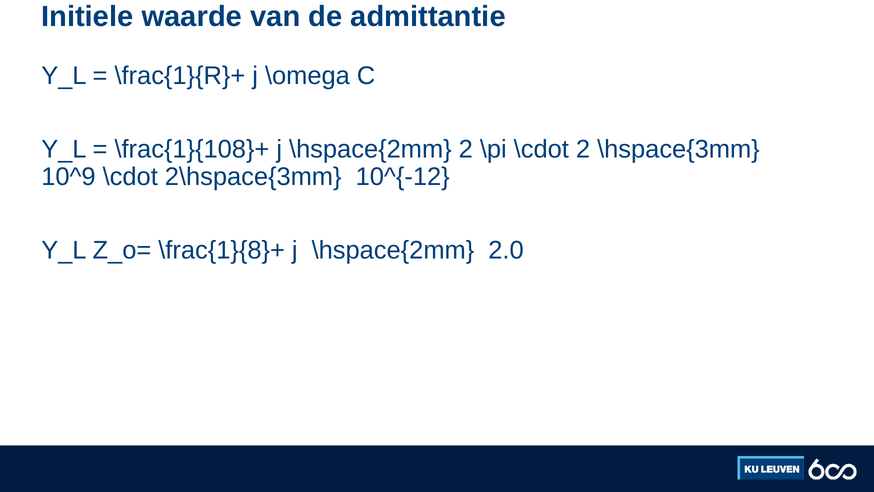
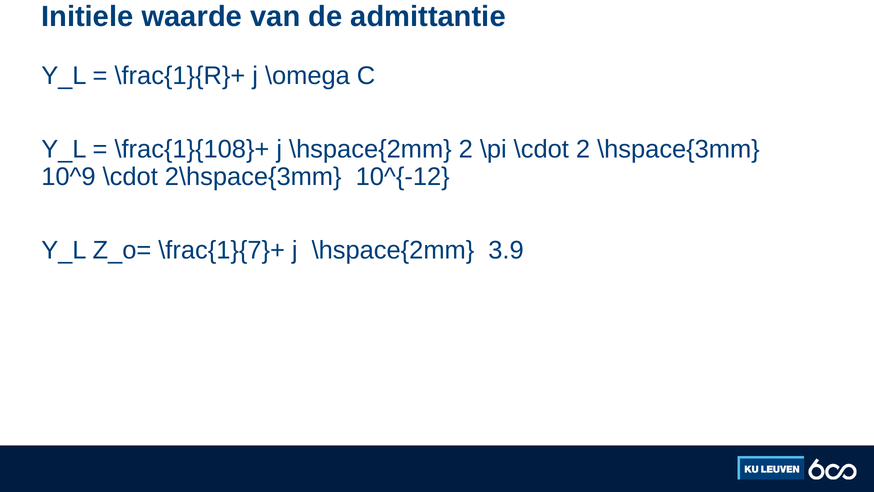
\frac{1}{8}+: \frac{1}{8}+ -> \frac{1}{7}+
2.0: 2.0 -> 3.9
